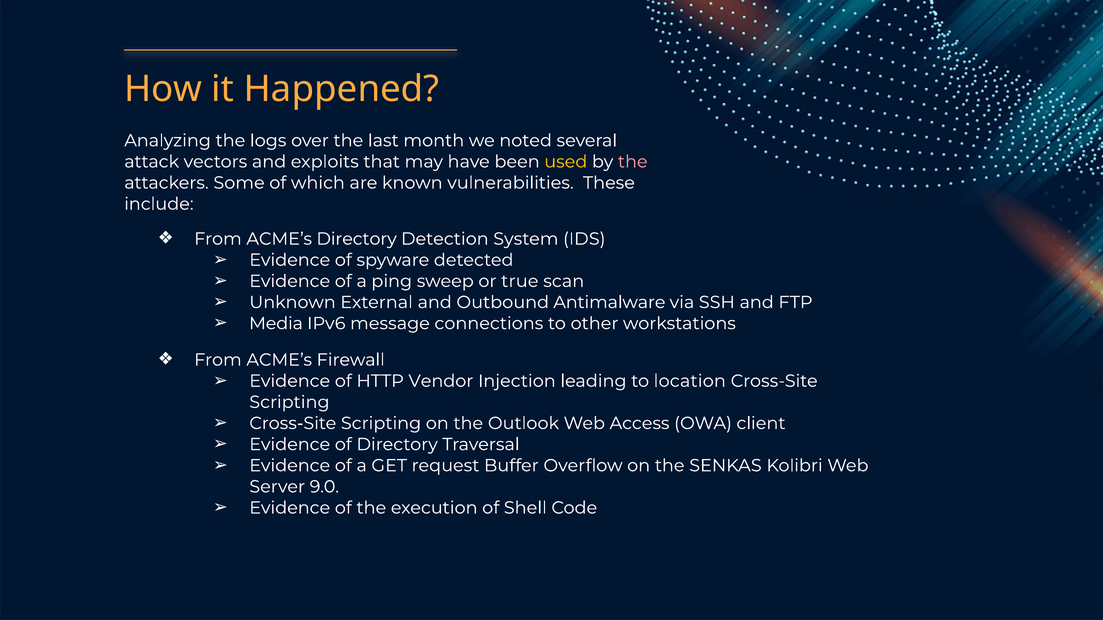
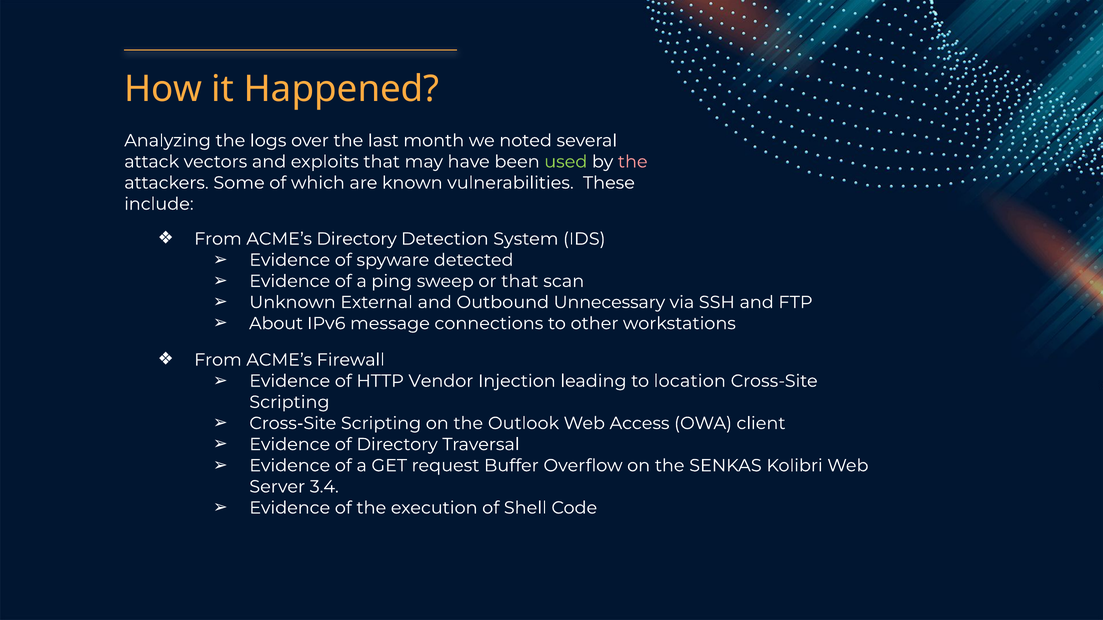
used colour: yellow -> light green
or true: true -> that
Antimalware: Antimalware -> Unnecessary
Media: Media -> About
9.0: 9.0 -> 3.4
